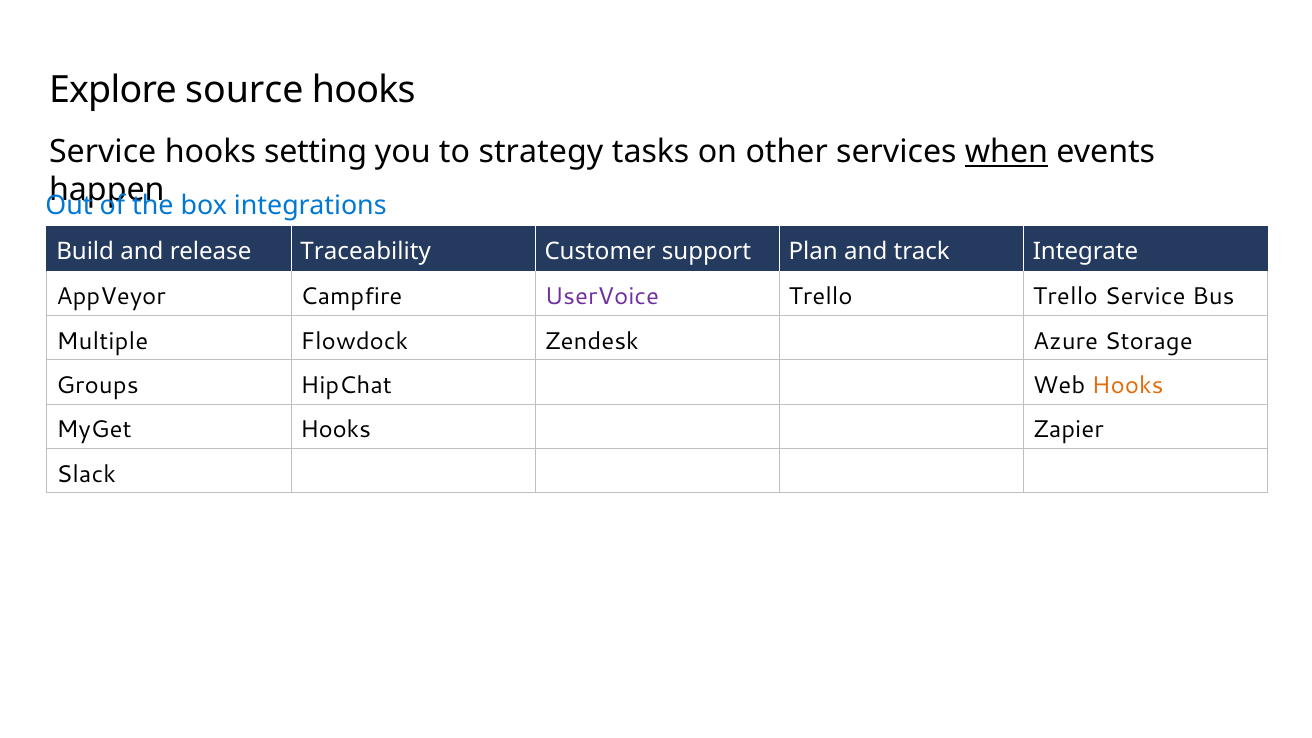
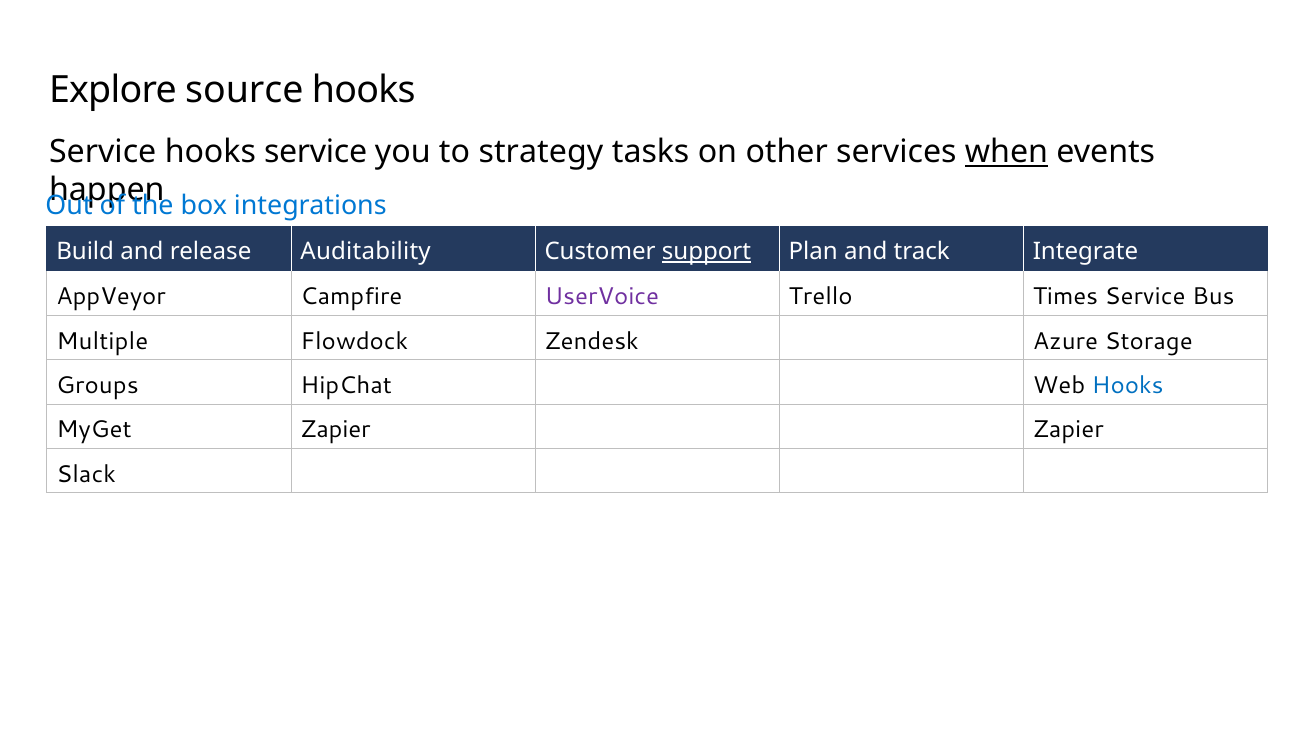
Service hooks setting: setting -> service
Traceability: Traceability -> Auditability
support underline: none -> present
Trello Trello: Trello -> Times
Hooks at (1128, 386) colour: orange -> blue
MyGet Hooks: Hooks -> Zapier
